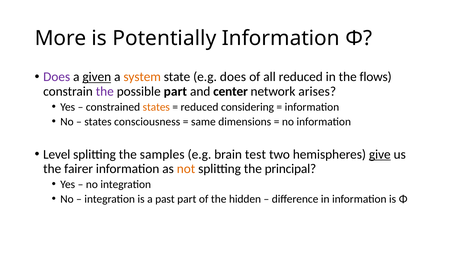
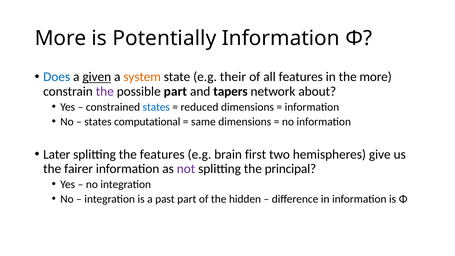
Does at (57, 77) colour: purple -> blue
e.g does: does -> their
all reduced: reduced -> features
the flows: flows -> more
center: center -> tapers
arises: arises -> about
states at (156, 107) colour: orange -> blue
reduced considering: considering -> dimensions
consciousness: consciousness -> computational
Level: Level -> Later
the samples: samples -> features
test: test -> first
give underline: present -> none
not colour: orange -> purple
